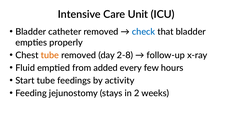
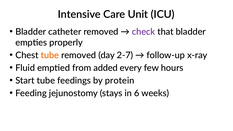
check colour: blue -> purple
2-8: 2-8 -> 2-7
activity: activity -> protein
2: 2 -> 6
